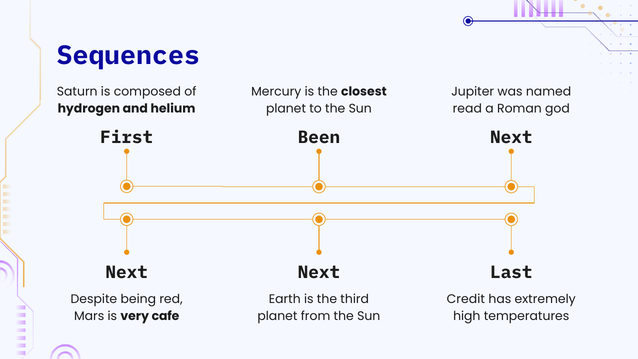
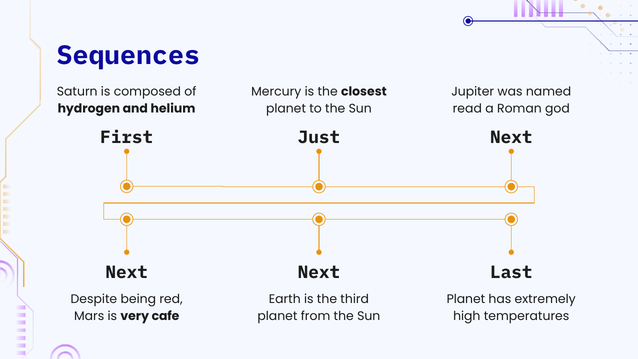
Been: Been -> Just
Credit at (466, 299): Credit -> Planet
